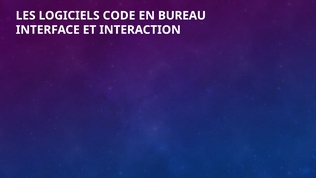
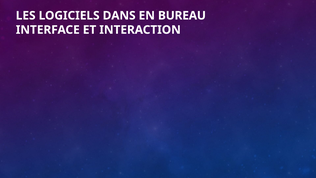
CODE: CODE -> DANS
